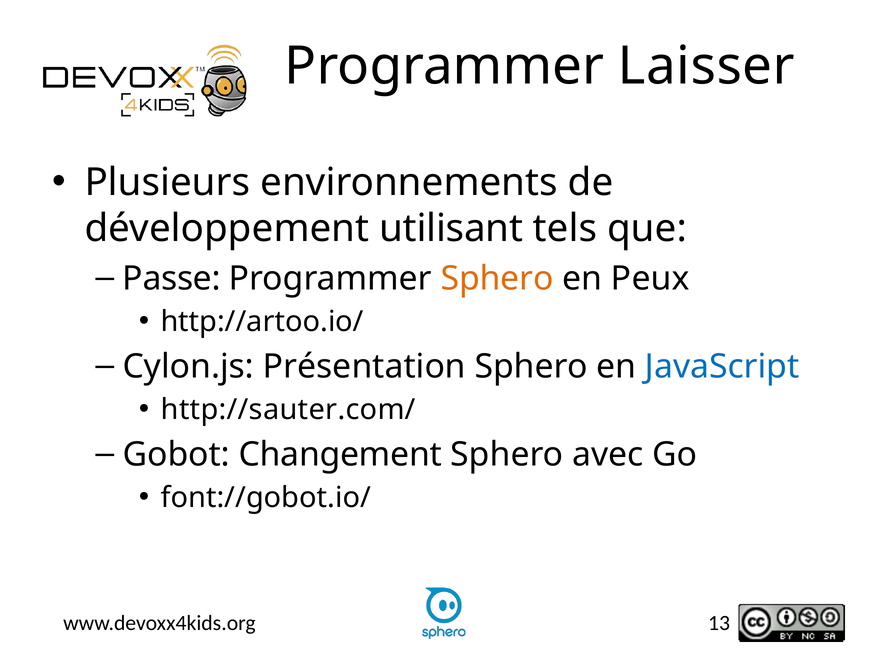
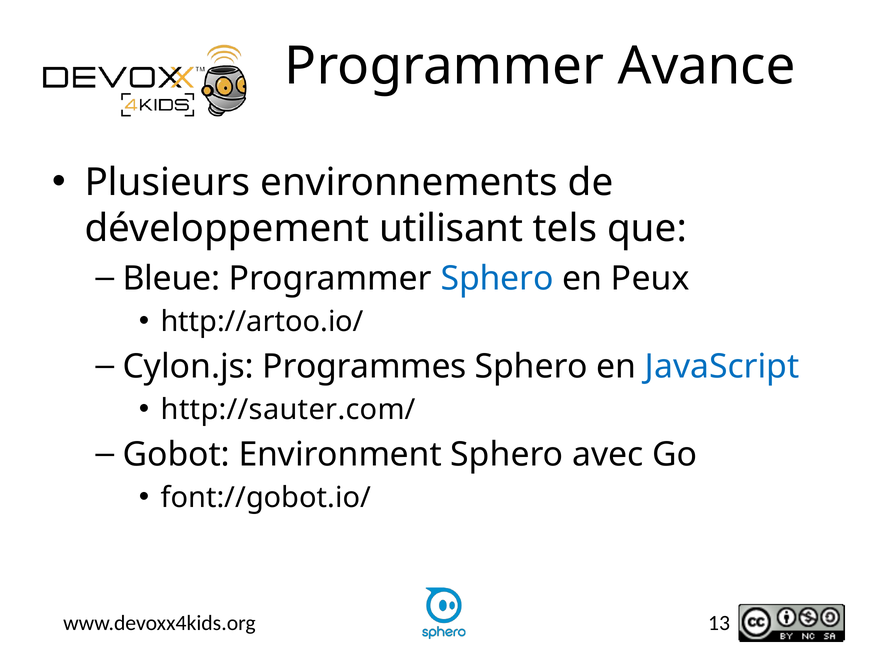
Laisser: Laisser -> Avance
Passe: Passe -> Bleue
Sphero at (497, 278) colour: orange -> blue
Présentation: Présentation -> Programmes
Changement: Changement -> Environment
